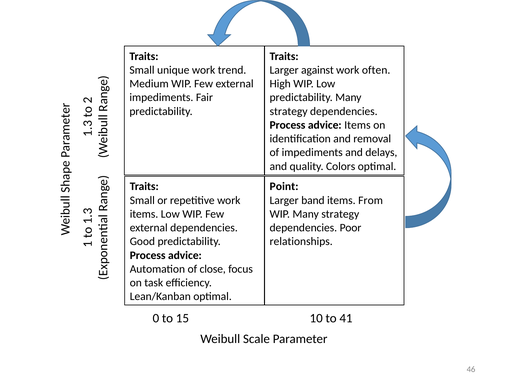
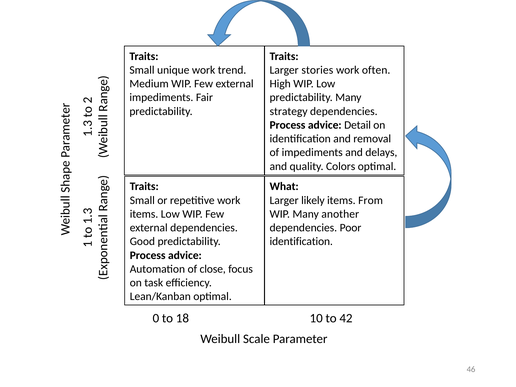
against: against -> stories
advice Items: Items -> Detail
Point: Point -> What
band: band -> likely
WIP Many strategy: strategy -> another
relationships at (301, 242): relationships -> identification
15: 15 -> 18
41: 41 -> 42
